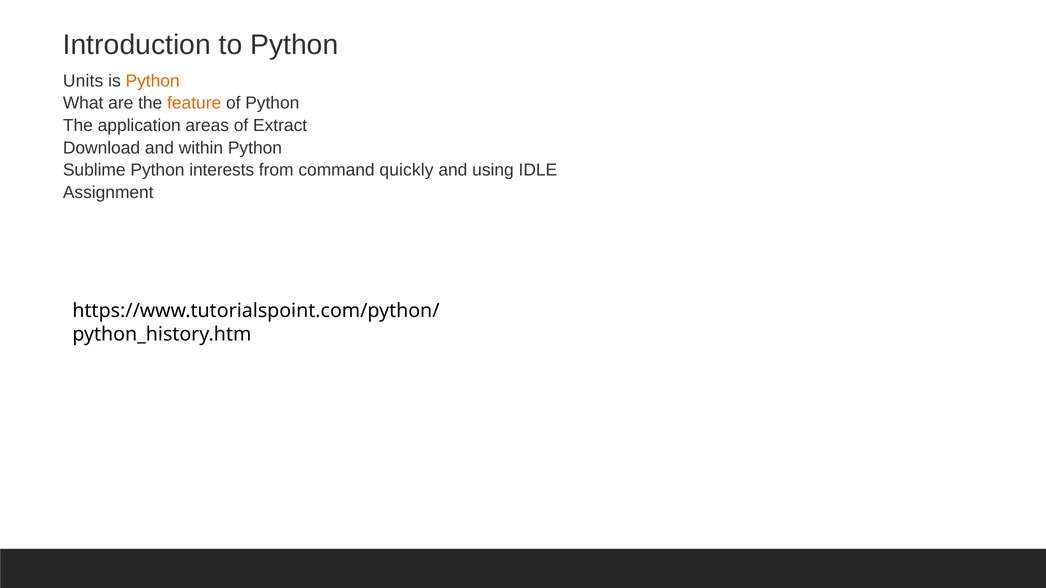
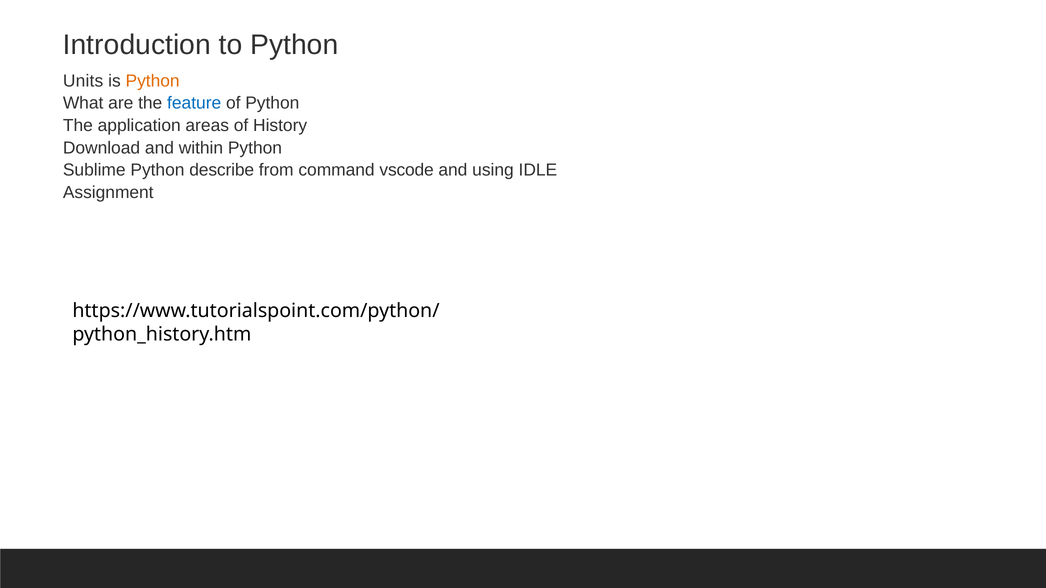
feature colour: orange -> blue
Extract: Extract -> History
interests: interests -> describe
quickly: quickly -> vscode
